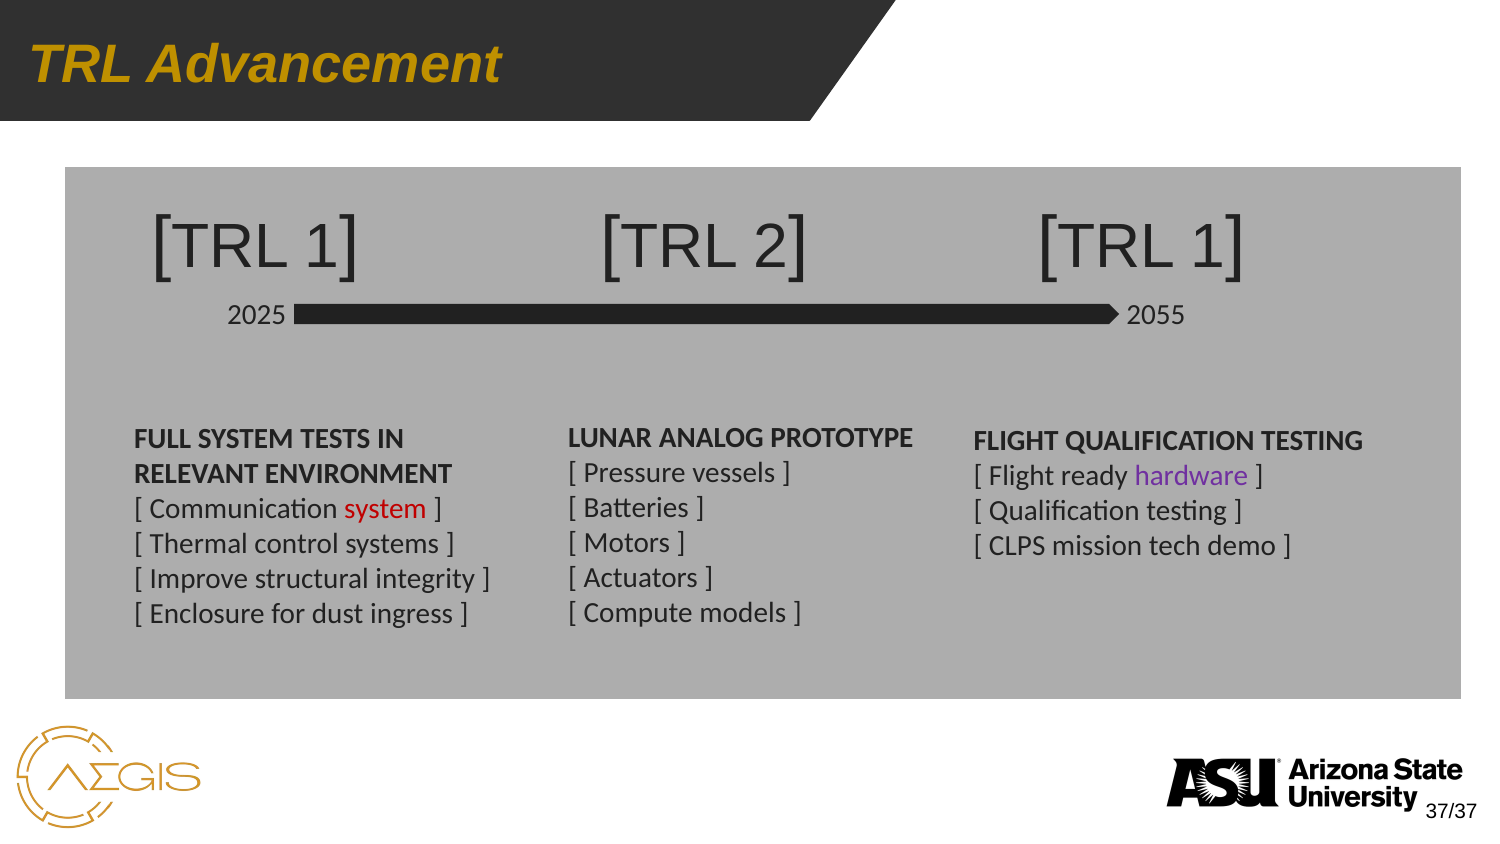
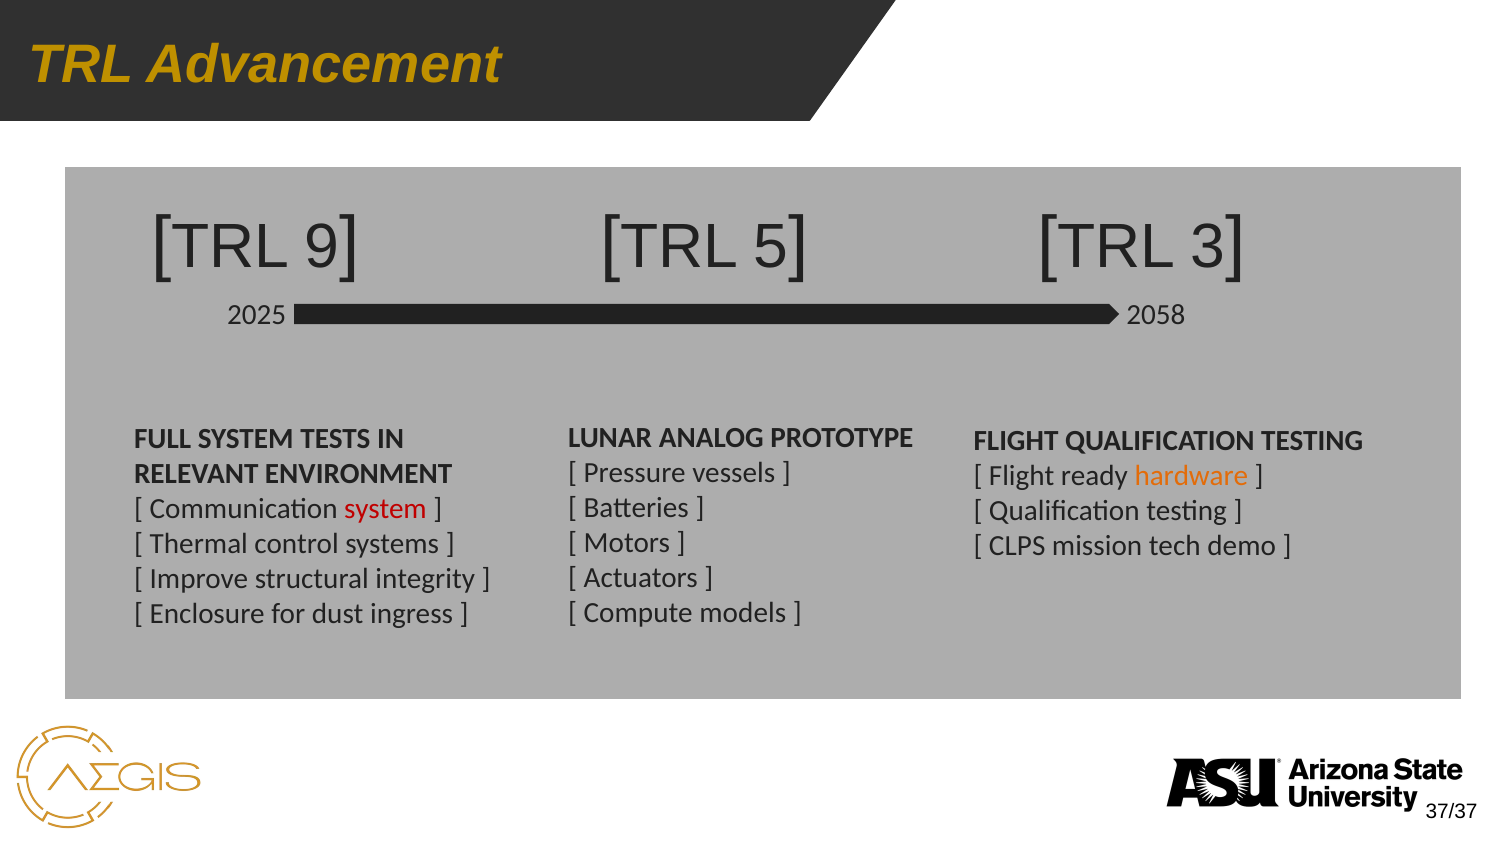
1 at (322, 247): 1 -> 9
2: 2 -> 5
1 at (1208, 247): 1 -> 3
2055: 2055 -> 2058
hardware colour: purple -> orange
